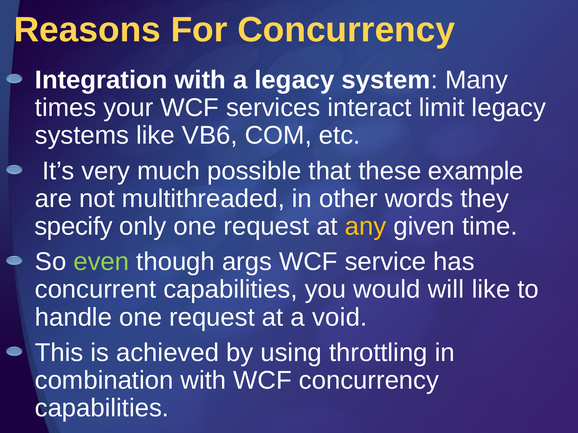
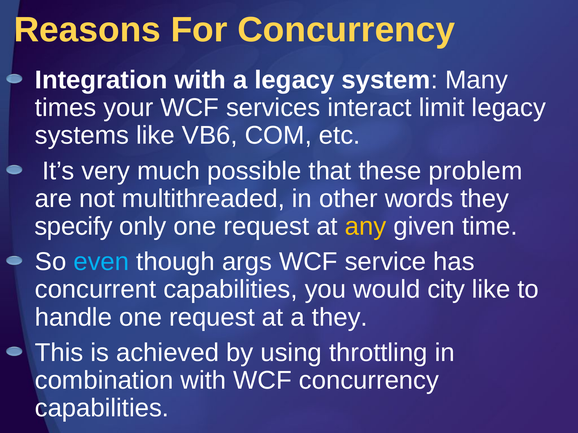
example: example -> problem
even colour: light green -> light blue
will: will -> city
a void: void -> they
